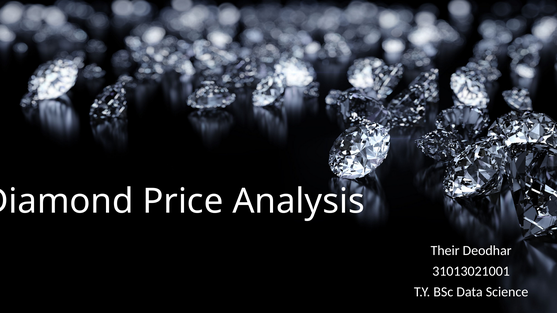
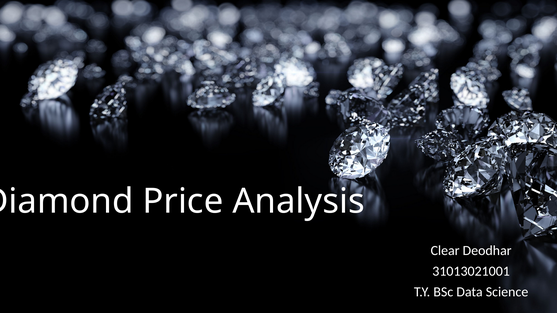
Their: Their -> Clear
